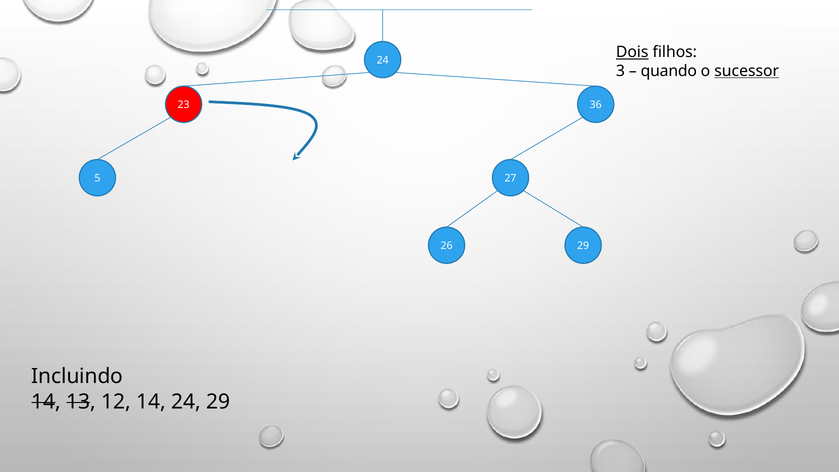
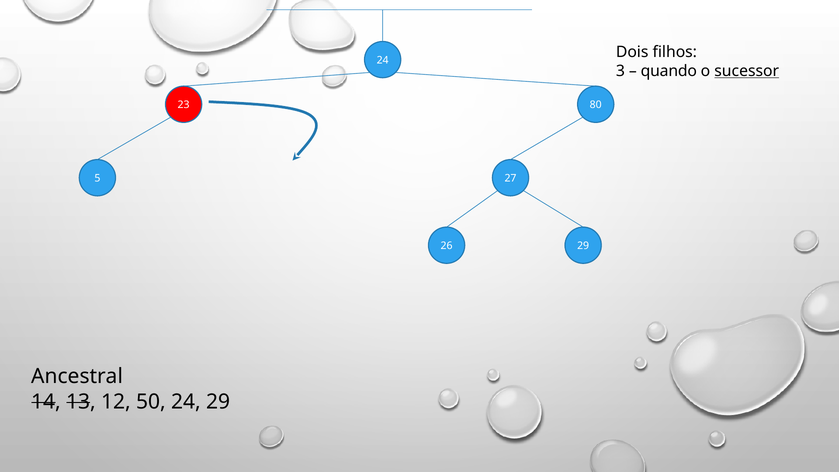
Dois underline: present -> none
36: 36 -> 80
Incluindo: Incluindo -> Ancestral
12 14: 14 -> 50
